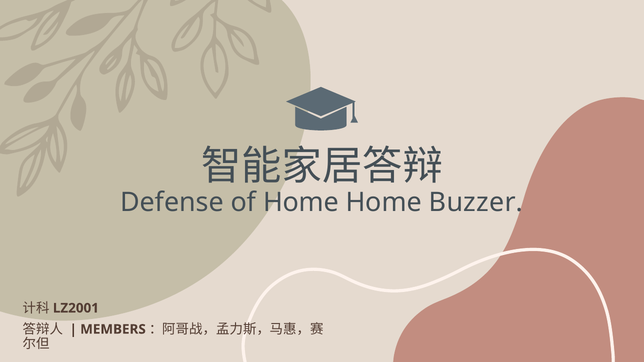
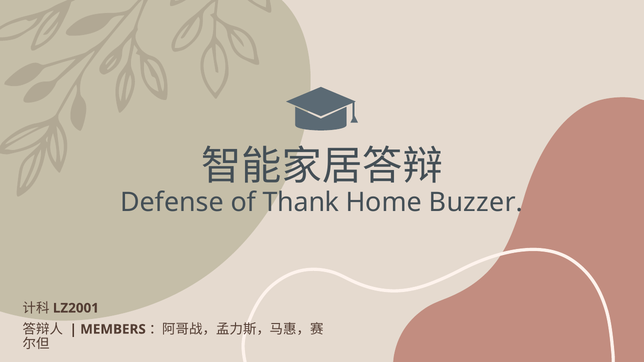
of Home: Home -> Thank
